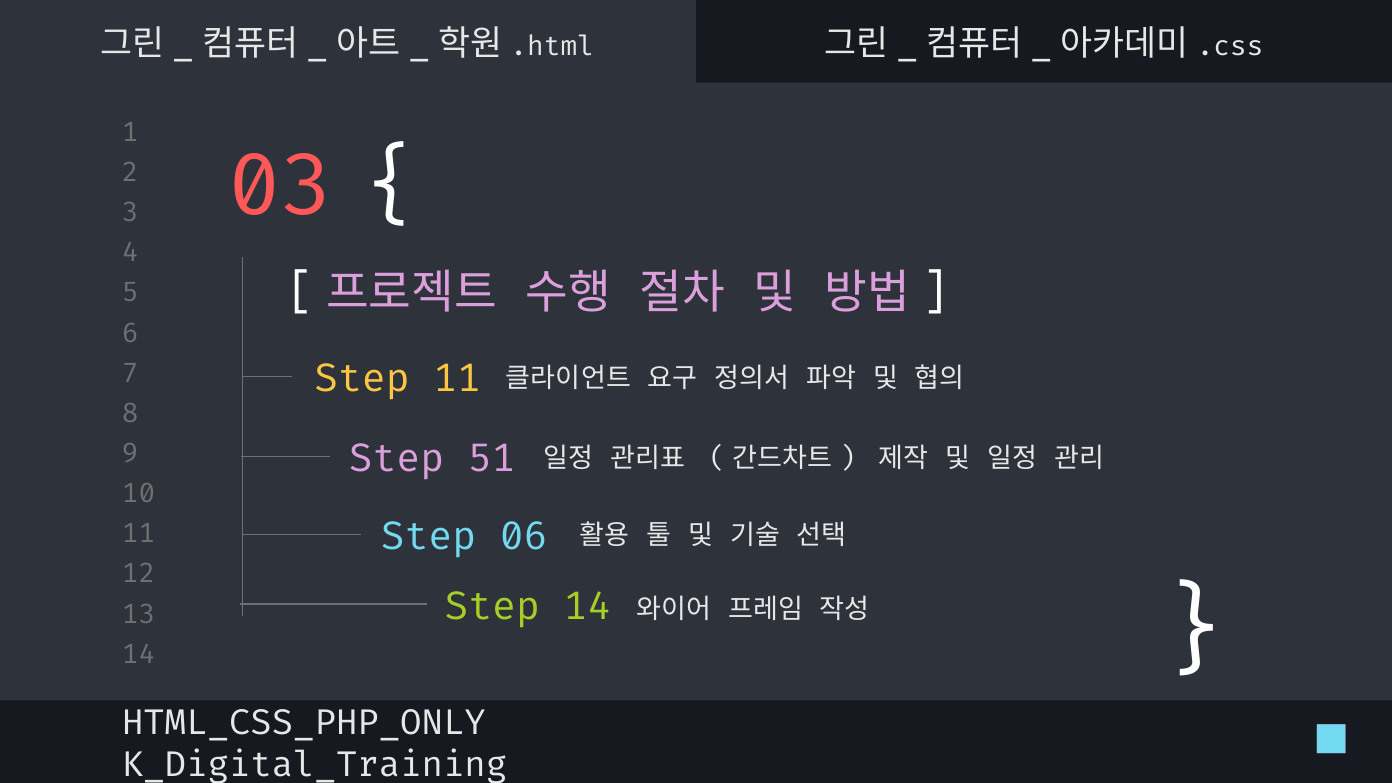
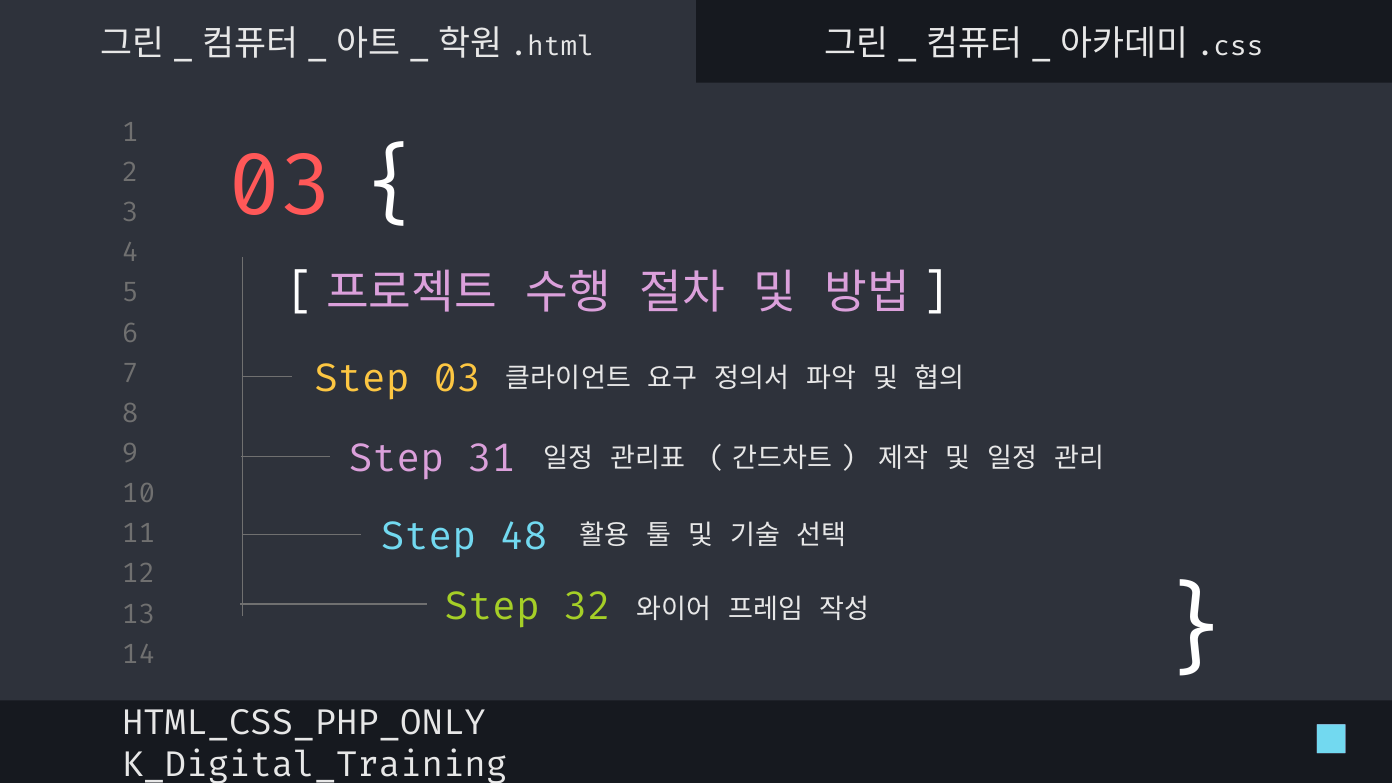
Step 11: 11 -> 03
51: 51 -> 31
06: 06 -> 48
Step 14: 14 -> 32
